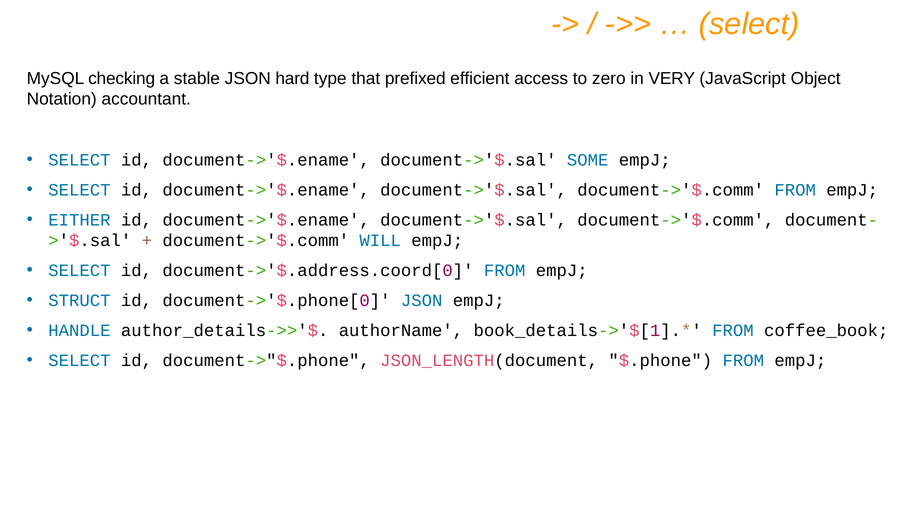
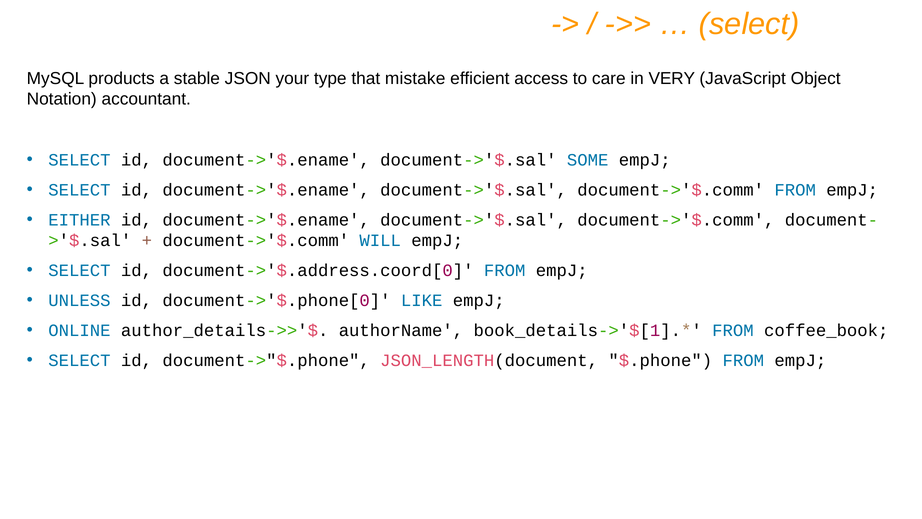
checking: checking -> products
hard: hard -> your
prefixed: prefixed -> mistake
zero: zero -> care
STRUCT: STRUCT -> UNLESS
document->'$.phone[0 JSON: JSON -> LIKE
HANDLE: HANDLE -> ONLINE
